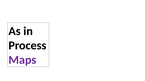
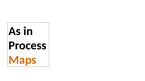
Maps colour: purple -> orange
